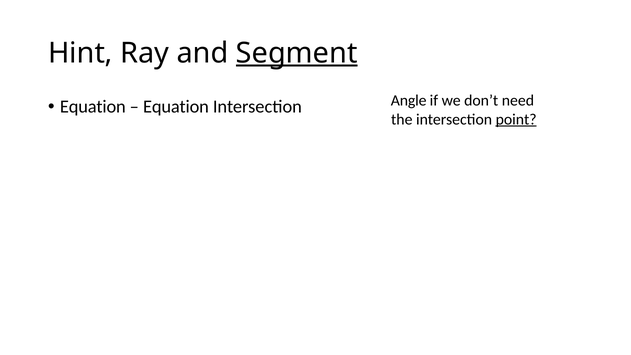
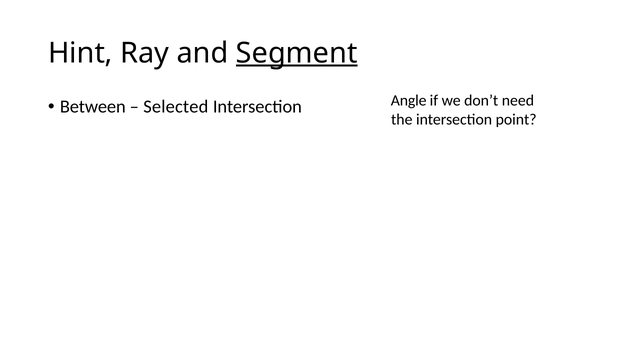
Equation at (93, 107): Equation -> Between
Equation at (176, 107): Equation -> Selected
point underline: present -> none
